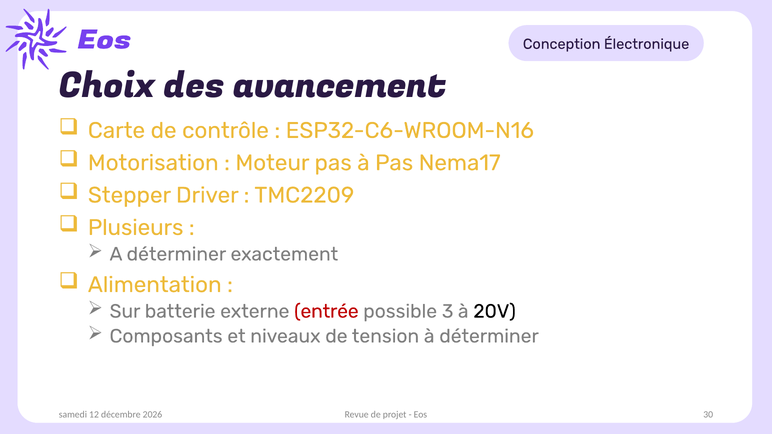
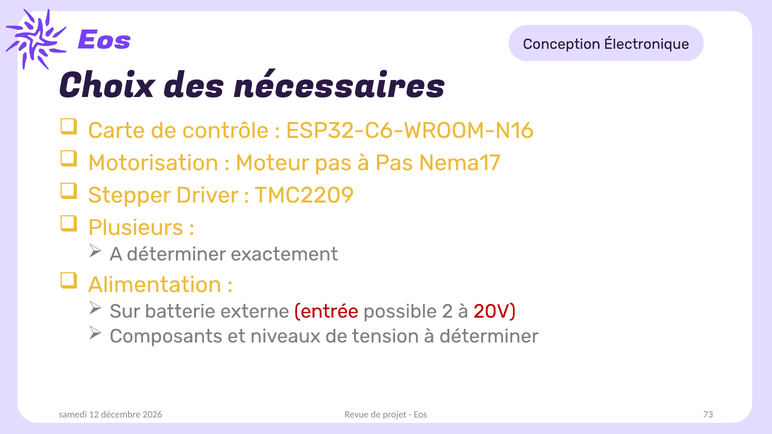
avancement: avancement -> nécessaires
3: 3 -> 2
20V colour: black -> red
30: 30 -> 73
